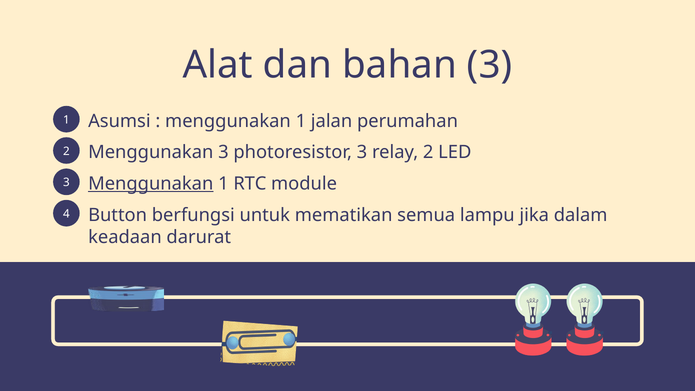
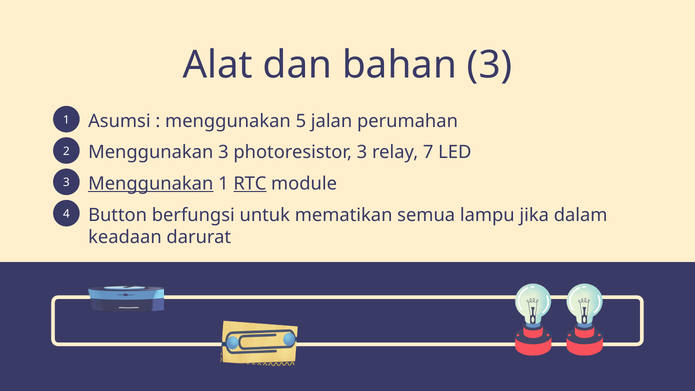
1 at (301, 121): 1 -> 5
relay 2: 2 -> 7
RTC underline: none -> present
